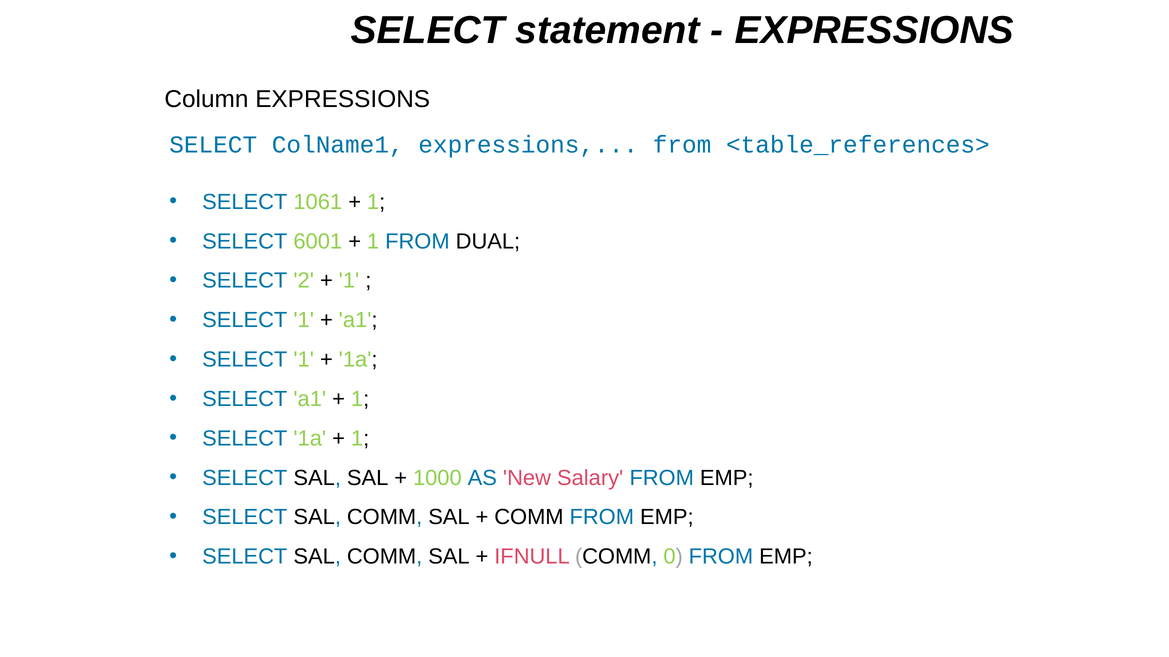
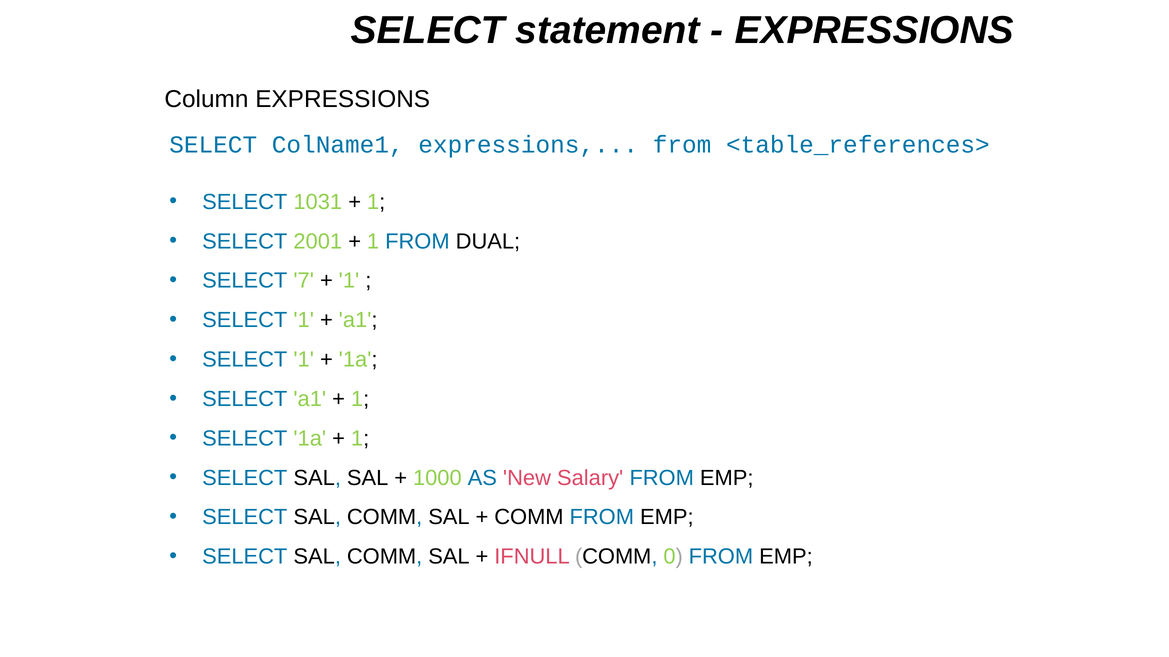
1061: 1061 -> 1031
6001: 6001 -> 2001
2: 2 -> 7
